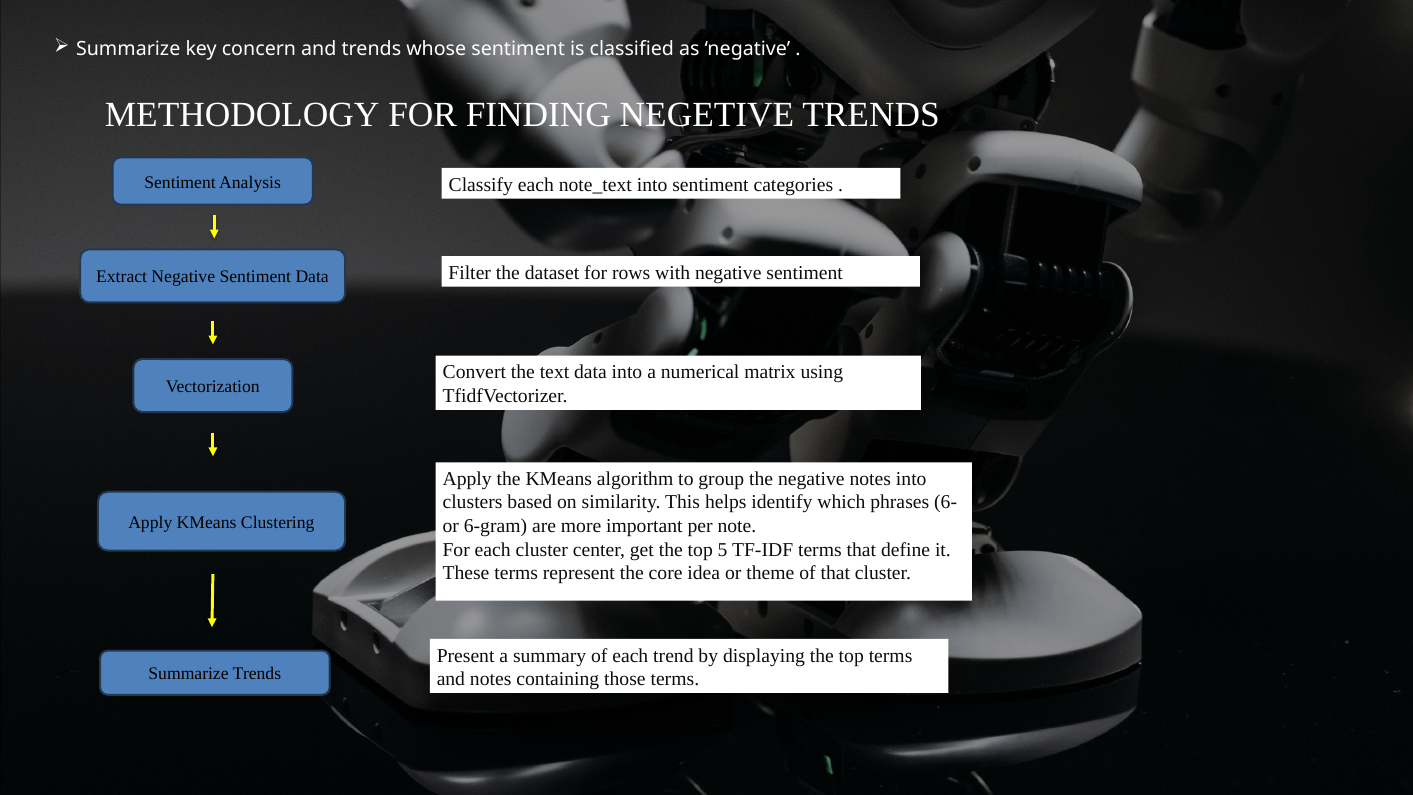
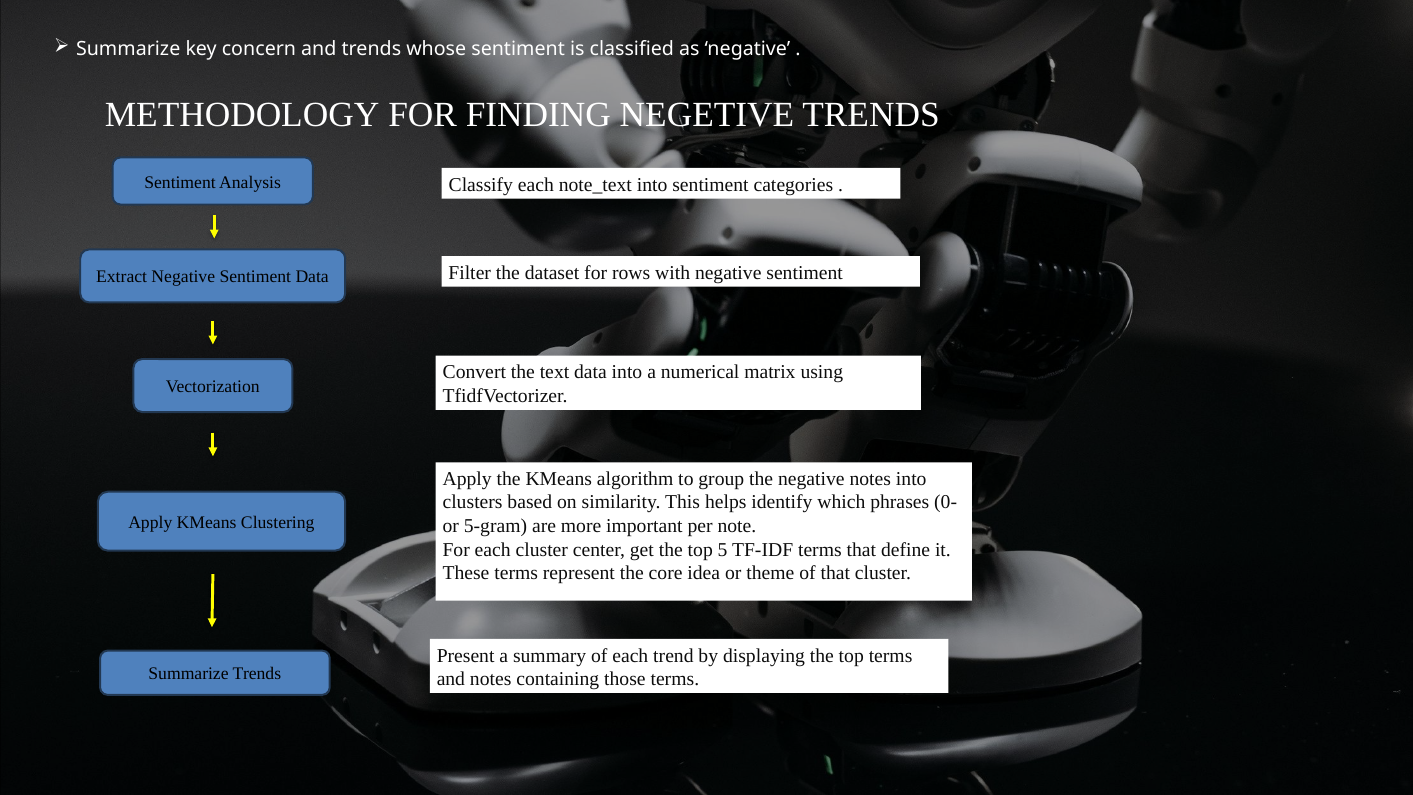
6-: 6- -> 0-
6-gram: 6-gram -> 5-gram
